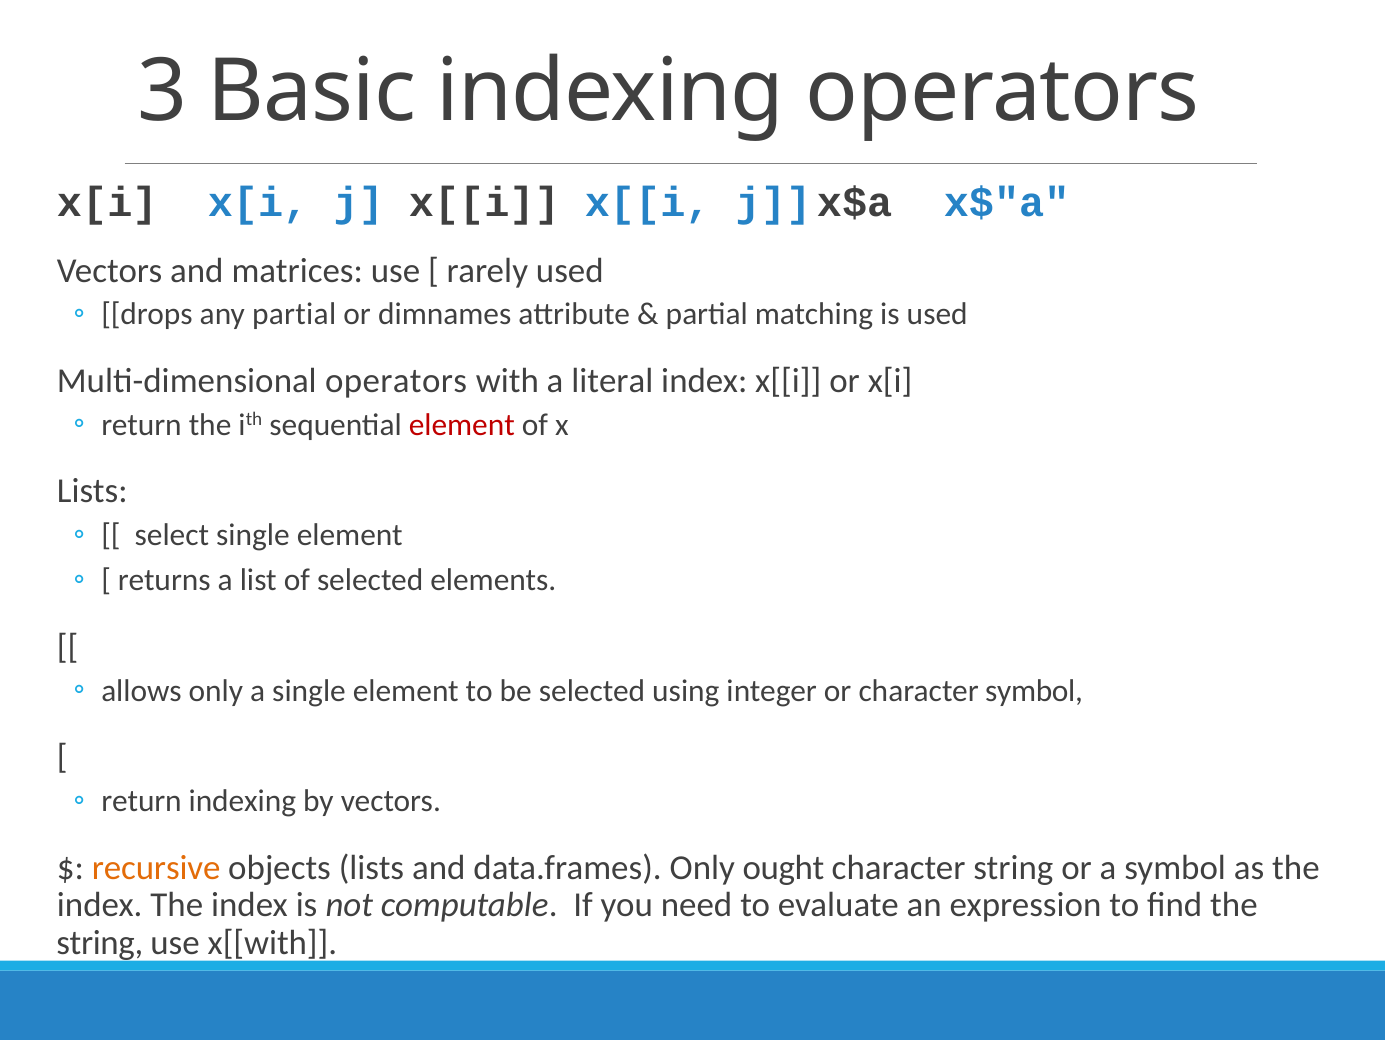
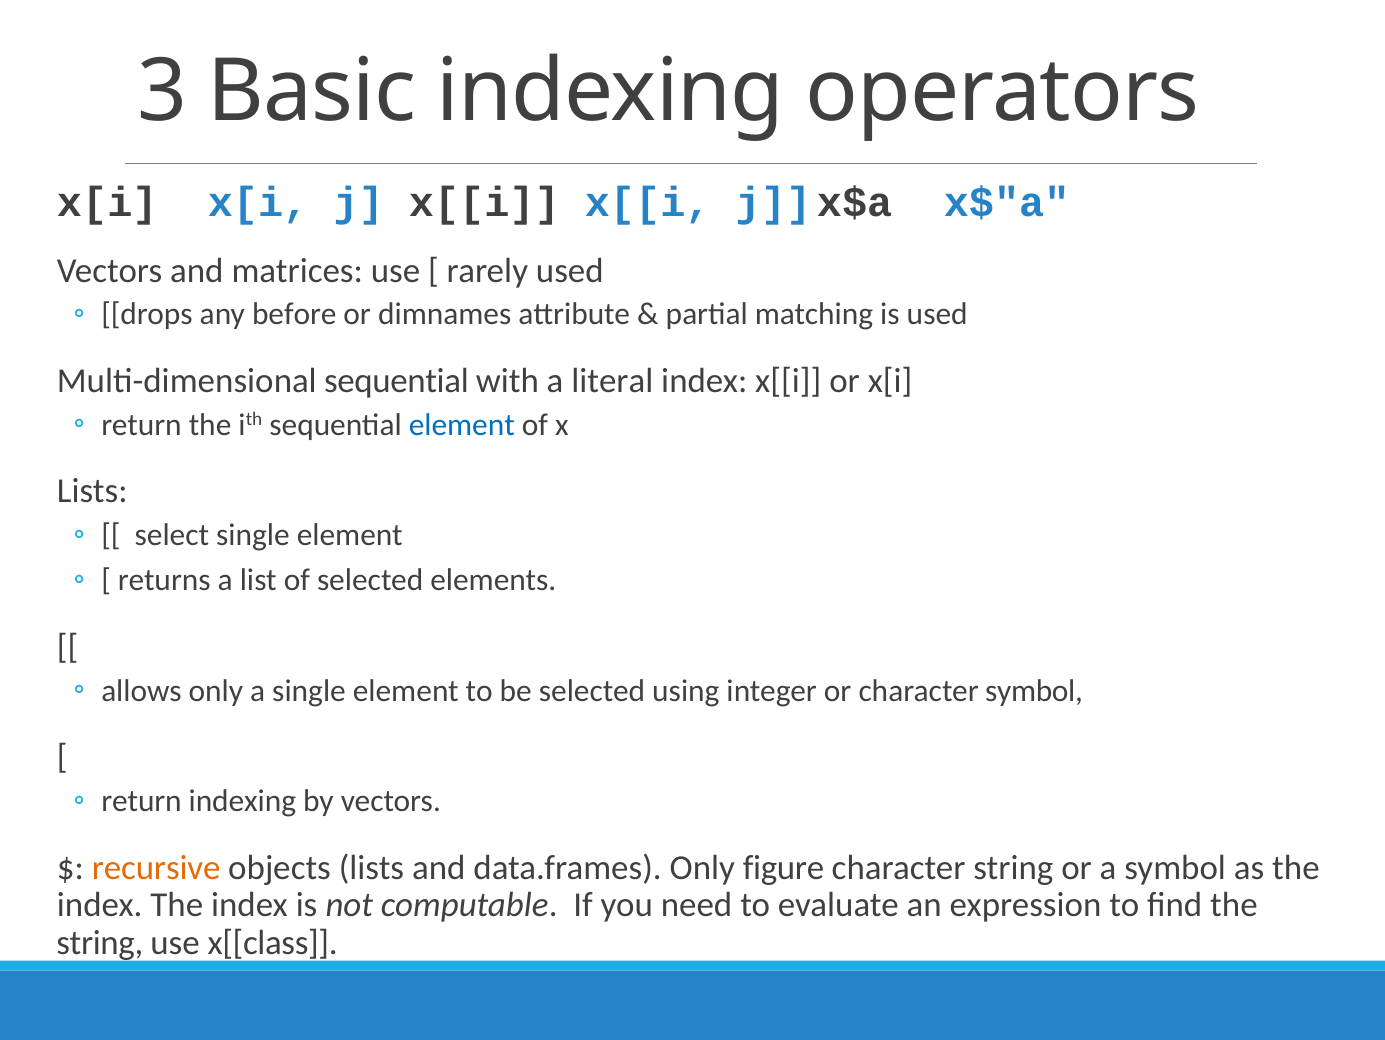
any partial: partial -> before
Multi-dimensional operators: operators -> sequential
element at (462, 425) colour: red -> blue
ought: ought -> figure
x[[with: x[[with -> x[[class
